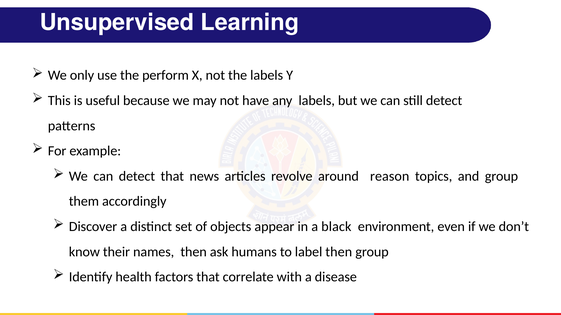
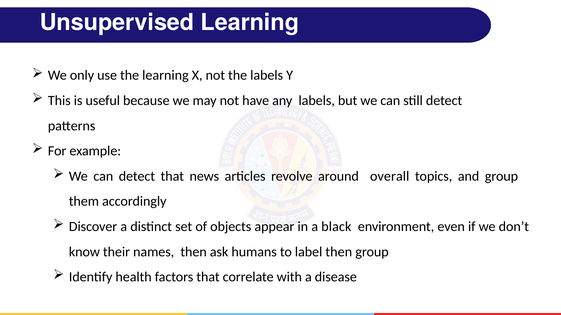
the perform: perform -> learning
reason: reason -> overall
